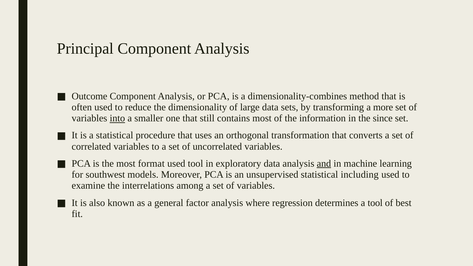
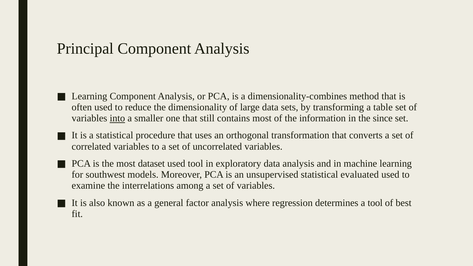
Outcome at (89, 96): Outcome -> Learning
more: more -> table
format: format -> dataset
and underline: present -> none
including: including -> evaluated
